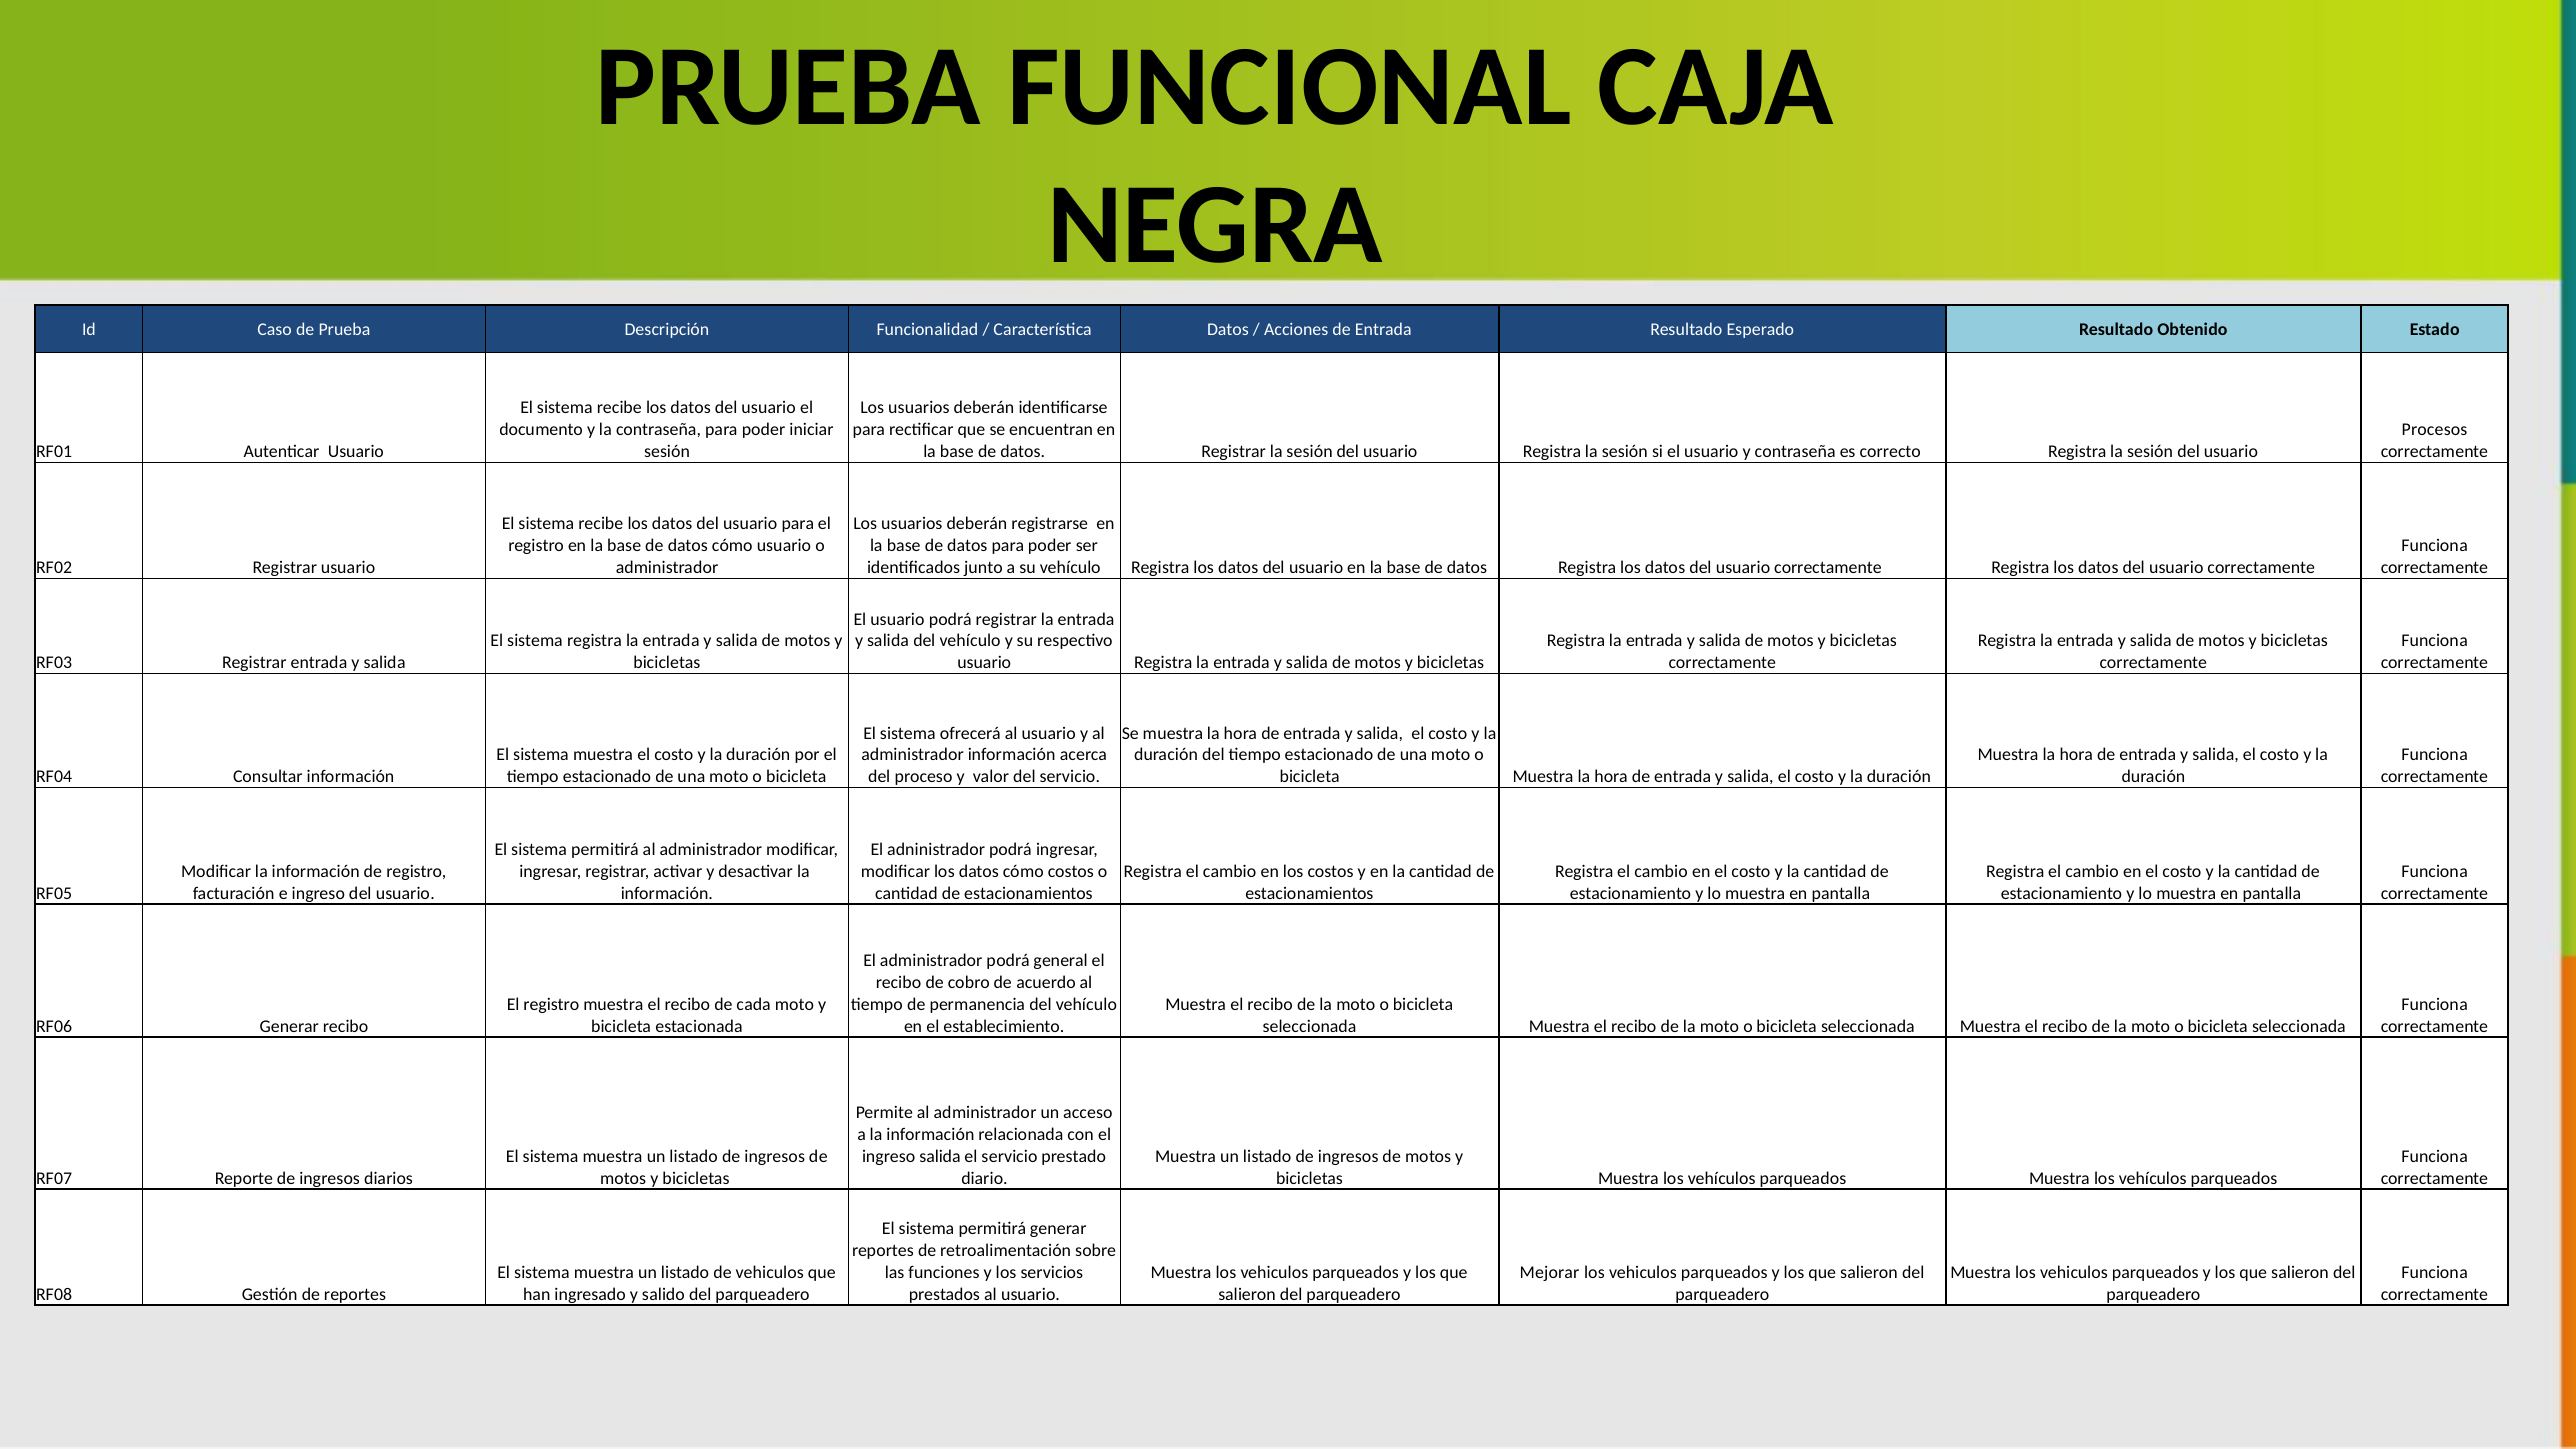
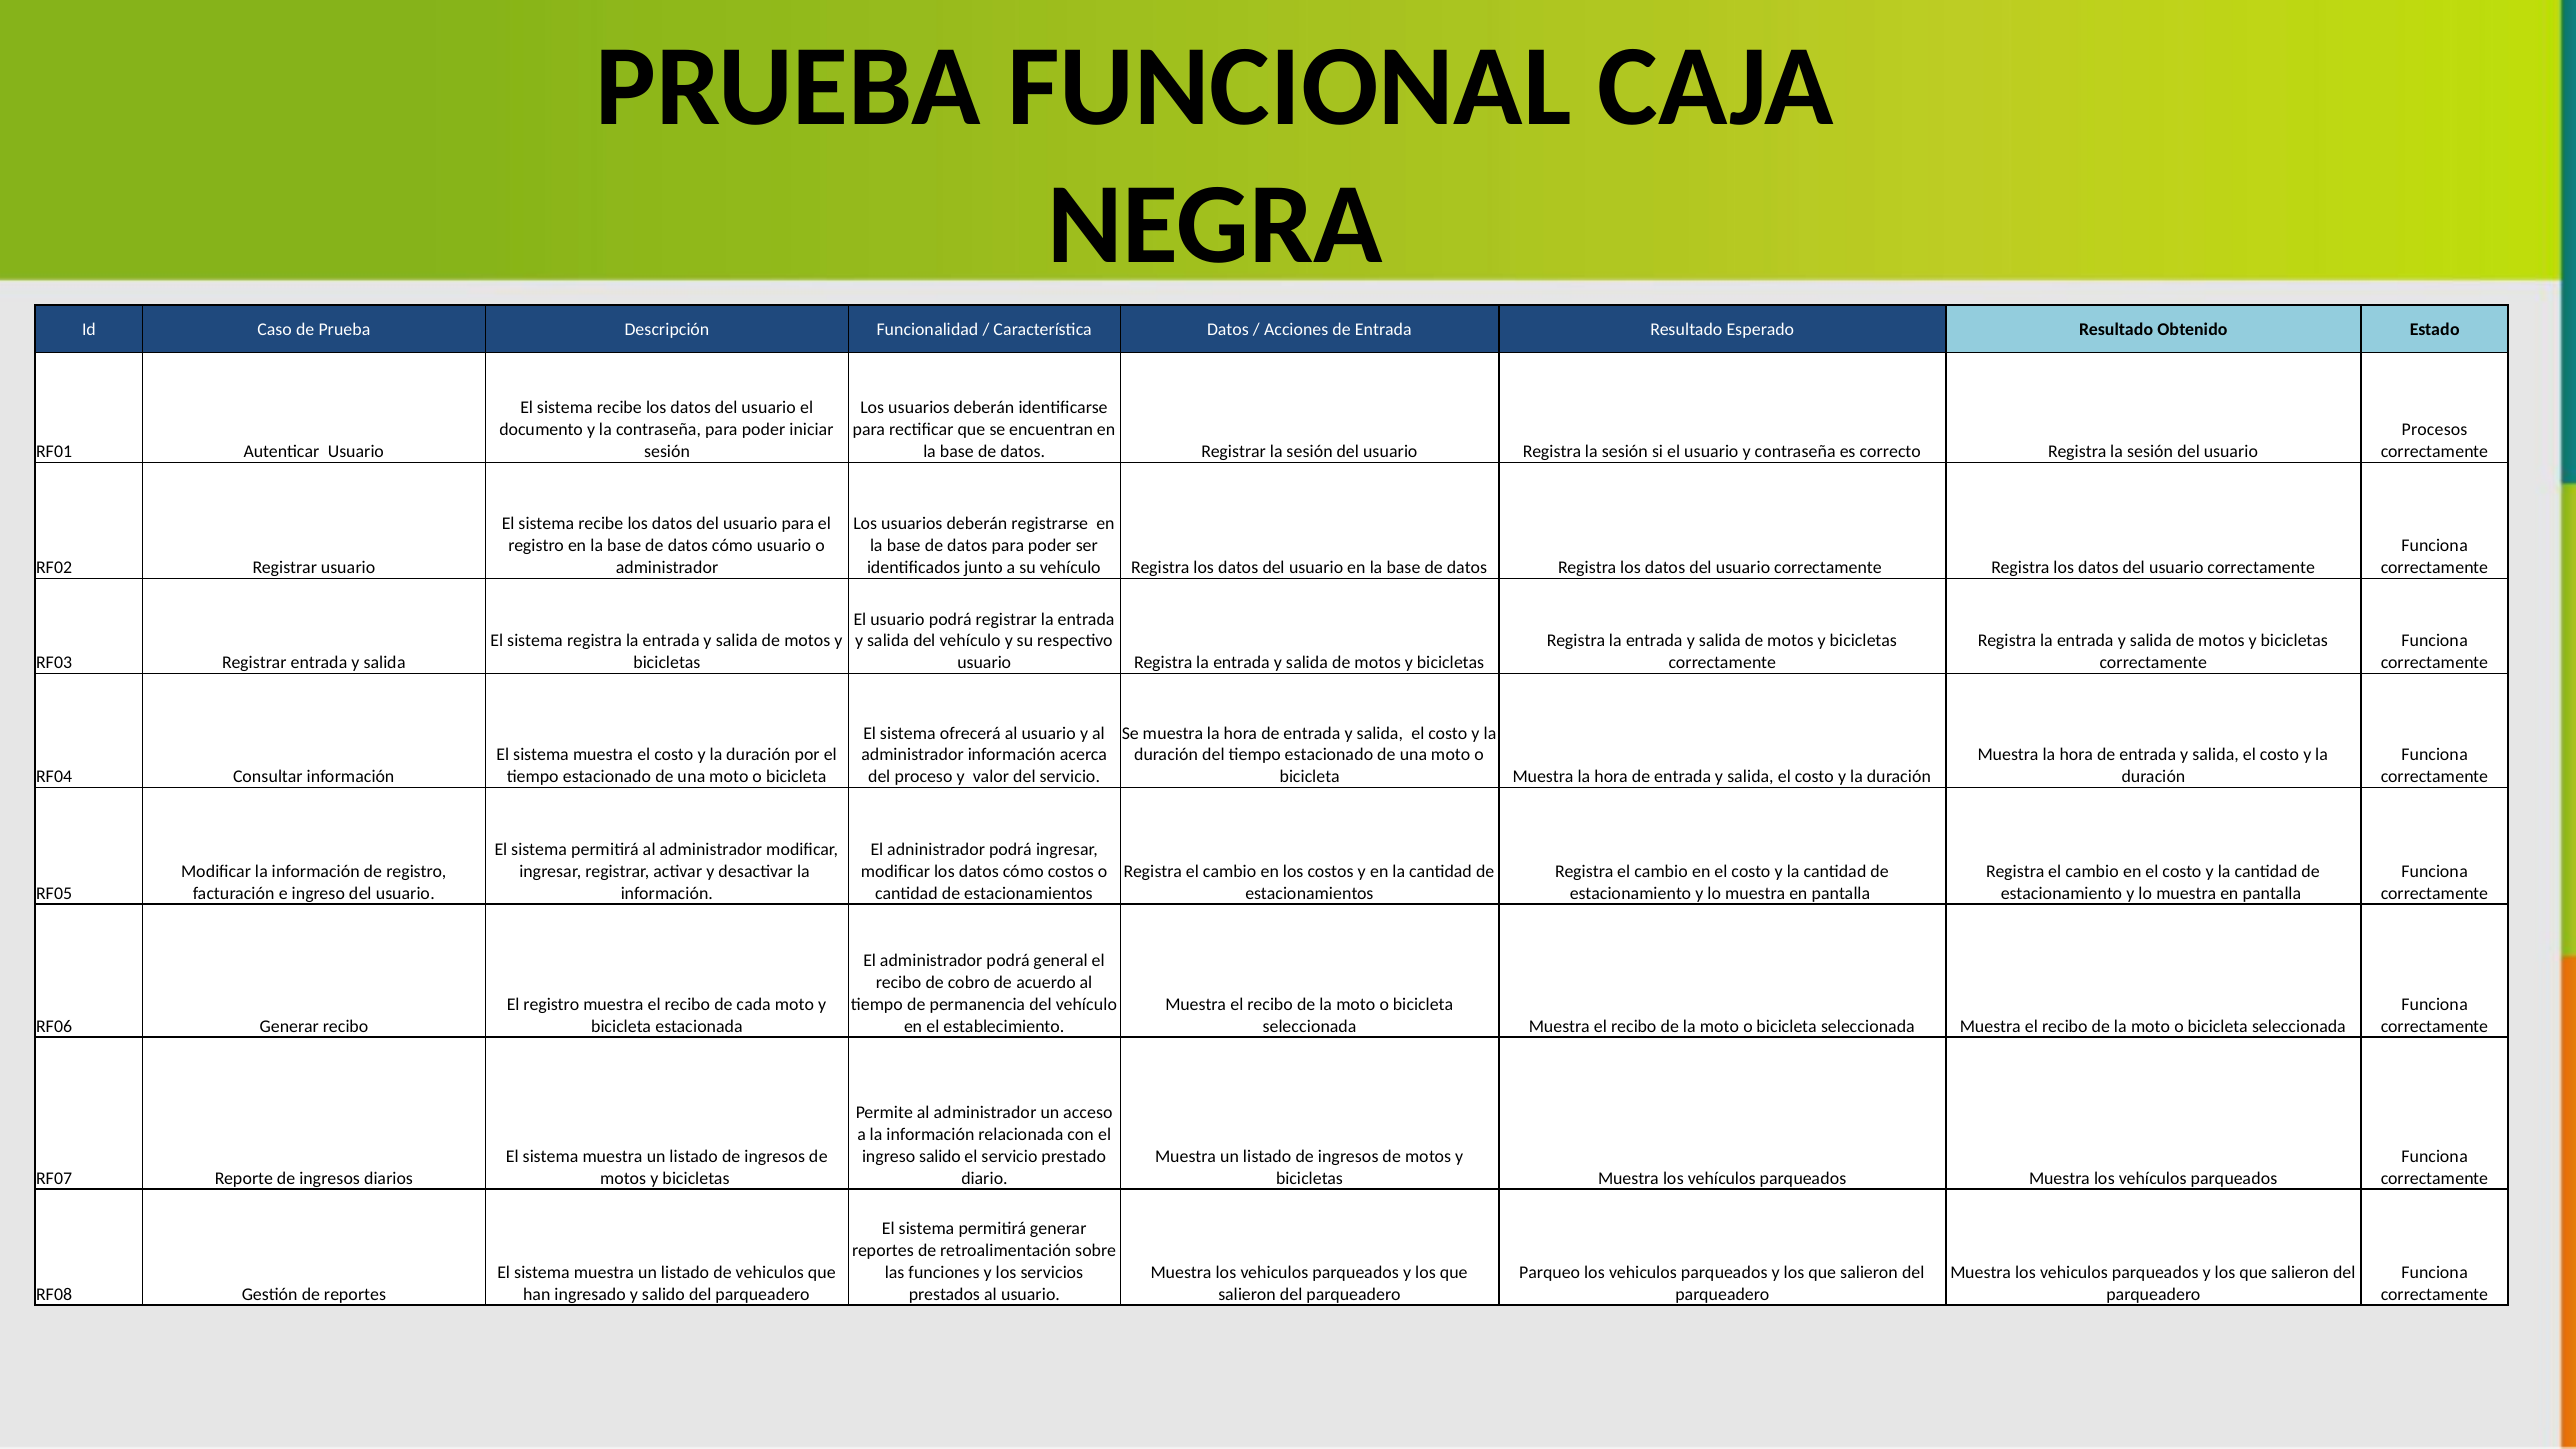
ingreso salida: salida -> salido
Mejorar: Mejorar -> Parqueo
